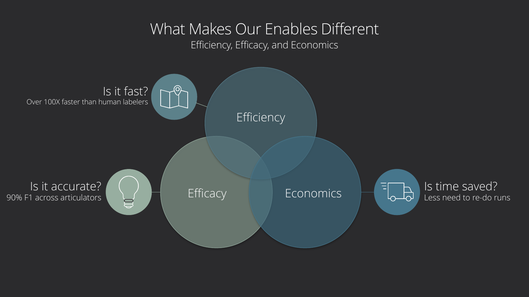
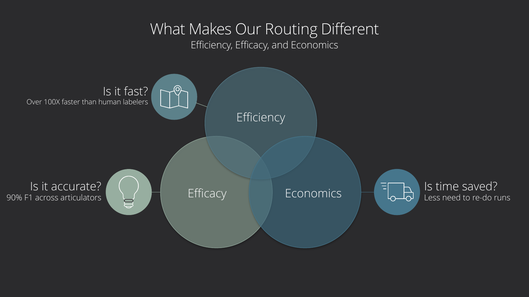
Enables: Enables -> Routing
